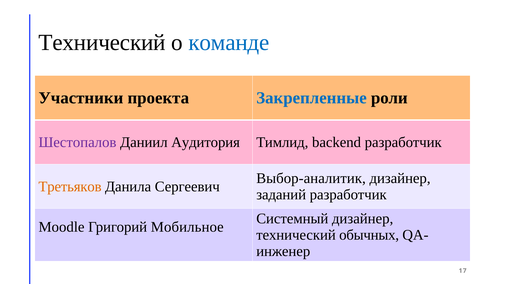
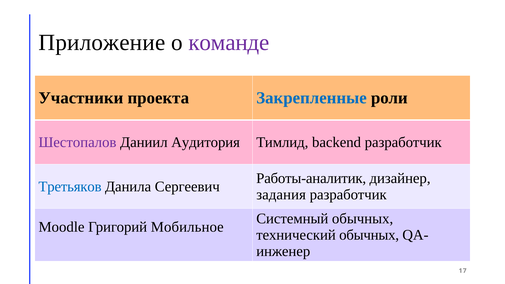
Технический at (102, 42): Технический -> Приложение
команде colour: blue -> purple
Выбор-аналитик: Выбор-аналитик -> Работы-аналитик
Третьяков colour: orange -> blue
заданий: заданий -> задания
Системный дизайнер: дизайнер -> обычных
